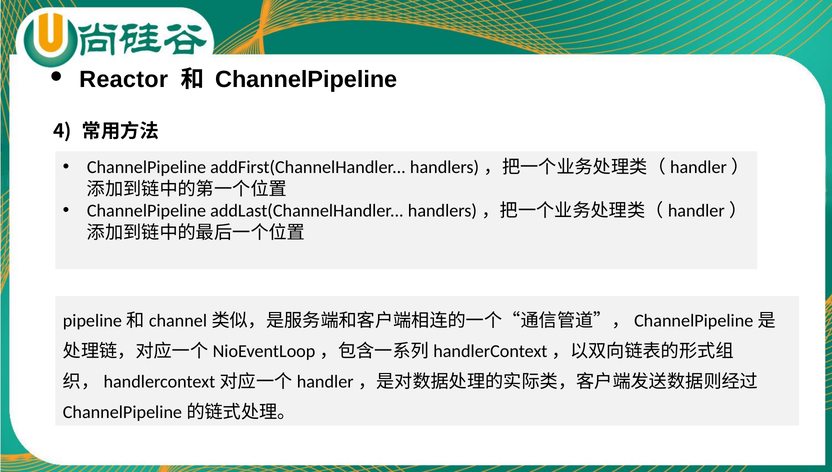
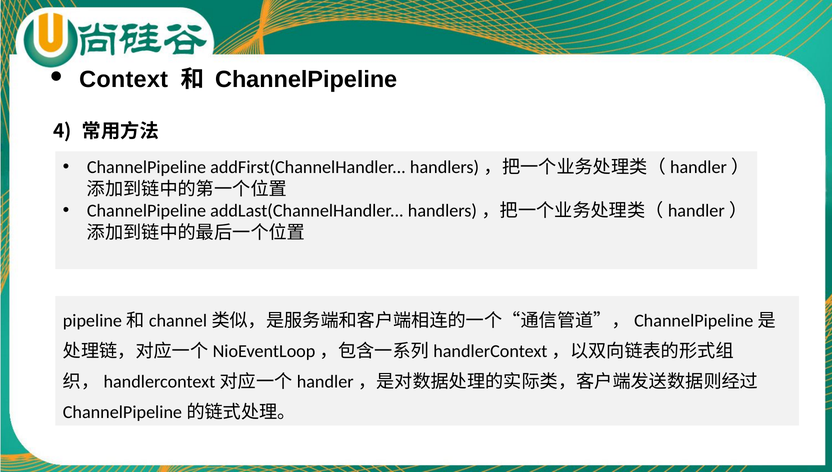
Reactor: Reactor -> Context
